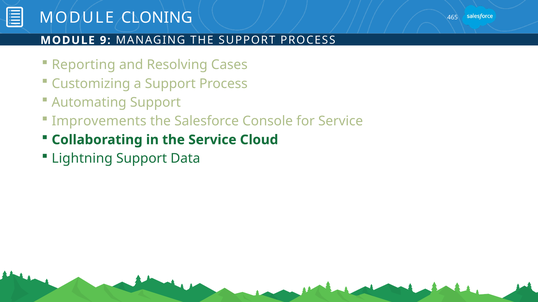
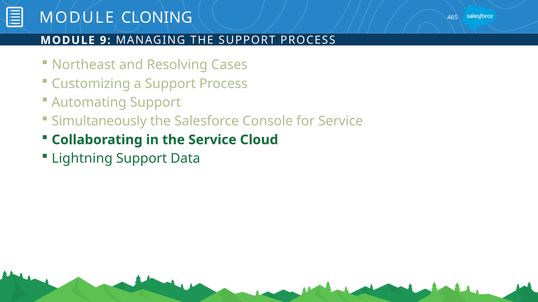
Reporting: Reporting -> Northeast
Improvements: Improvements -> Simultaneously
